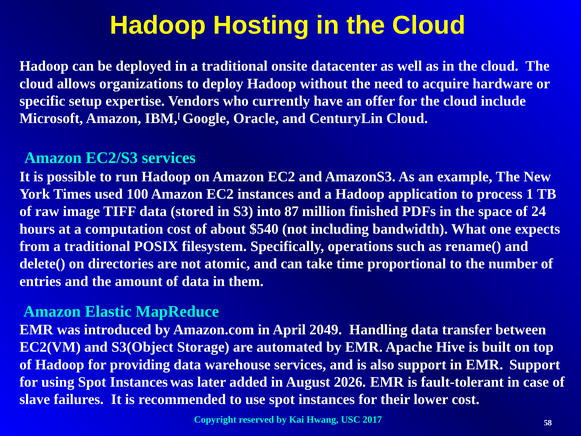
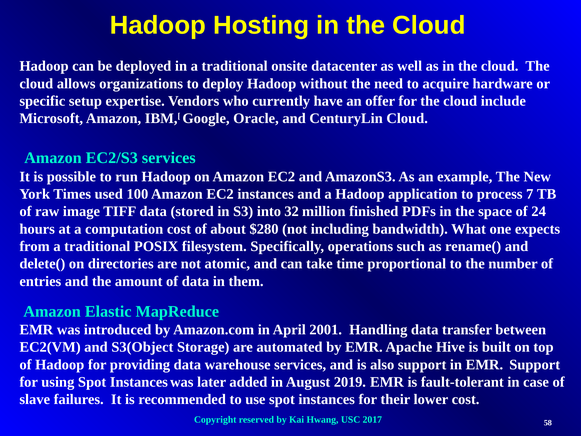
1: 1 -> 7
87: 87 -> 32
$540: $540 -> $280
2049: 2049 -> 2001
2026: 2026 -> 2019
